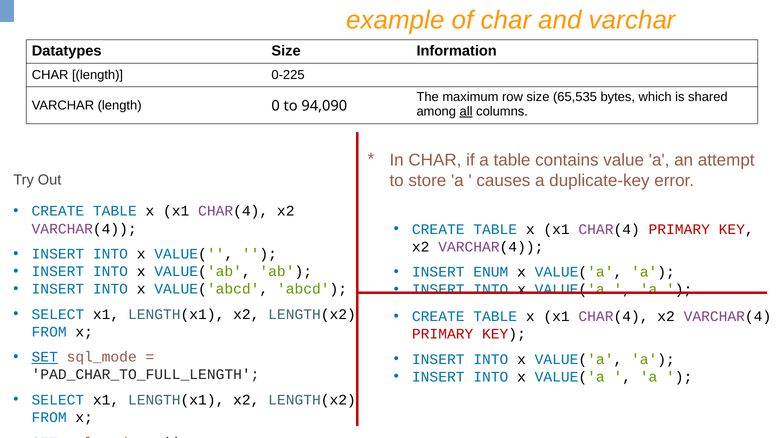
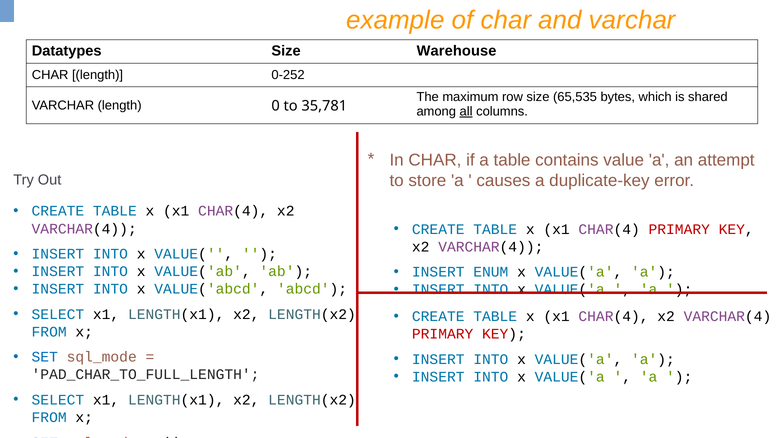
Information: Information -> Warehouse
0-225: 0-225 -> 0-252
94,090: 94,090 -> 35,781
SET at (45, 357) underline: present -> none
